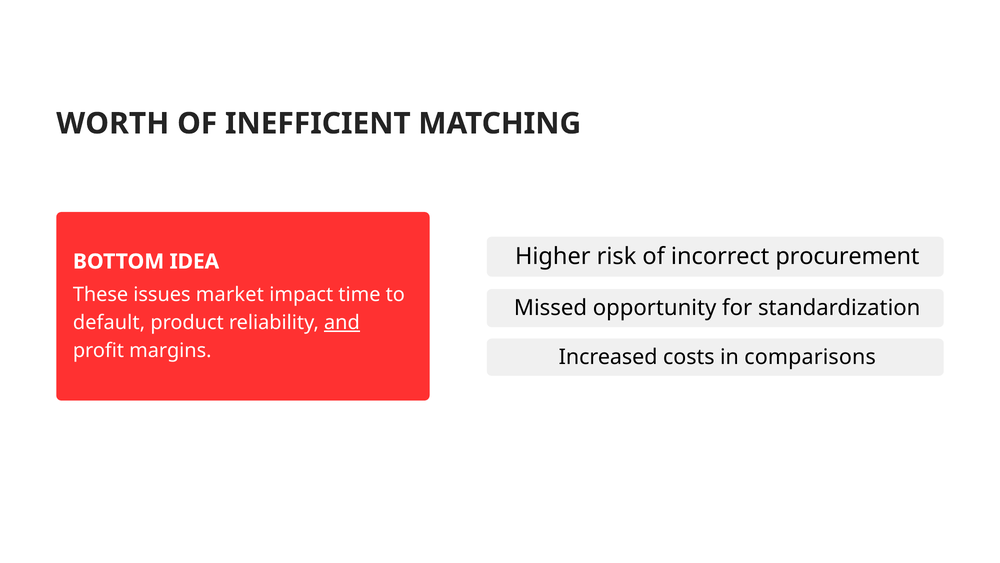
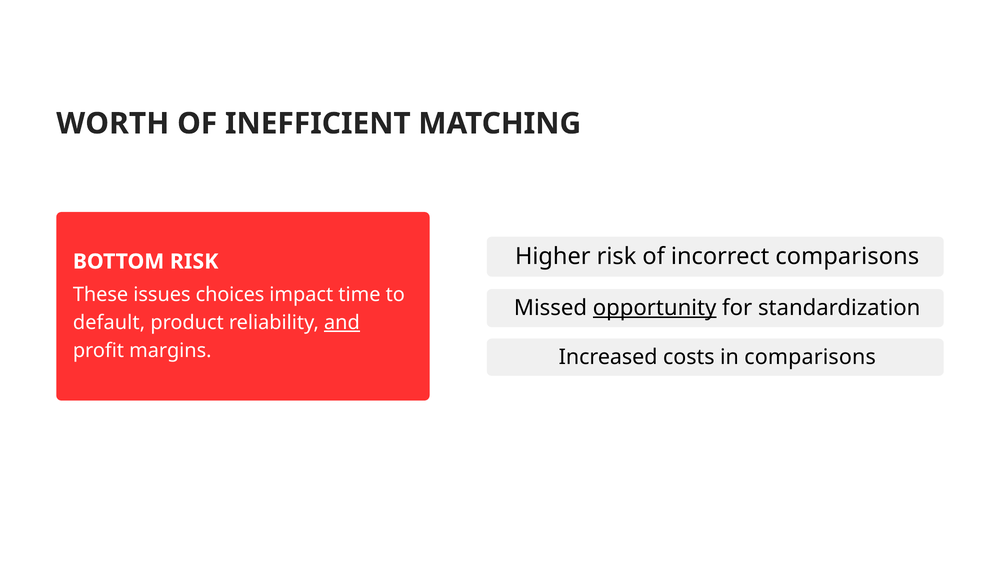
incorrect procurement: procurement -> comparisons
BOTTOM IDEA: IDEA -> RISK
market: market -> choices
opportunity underline: none -> present
